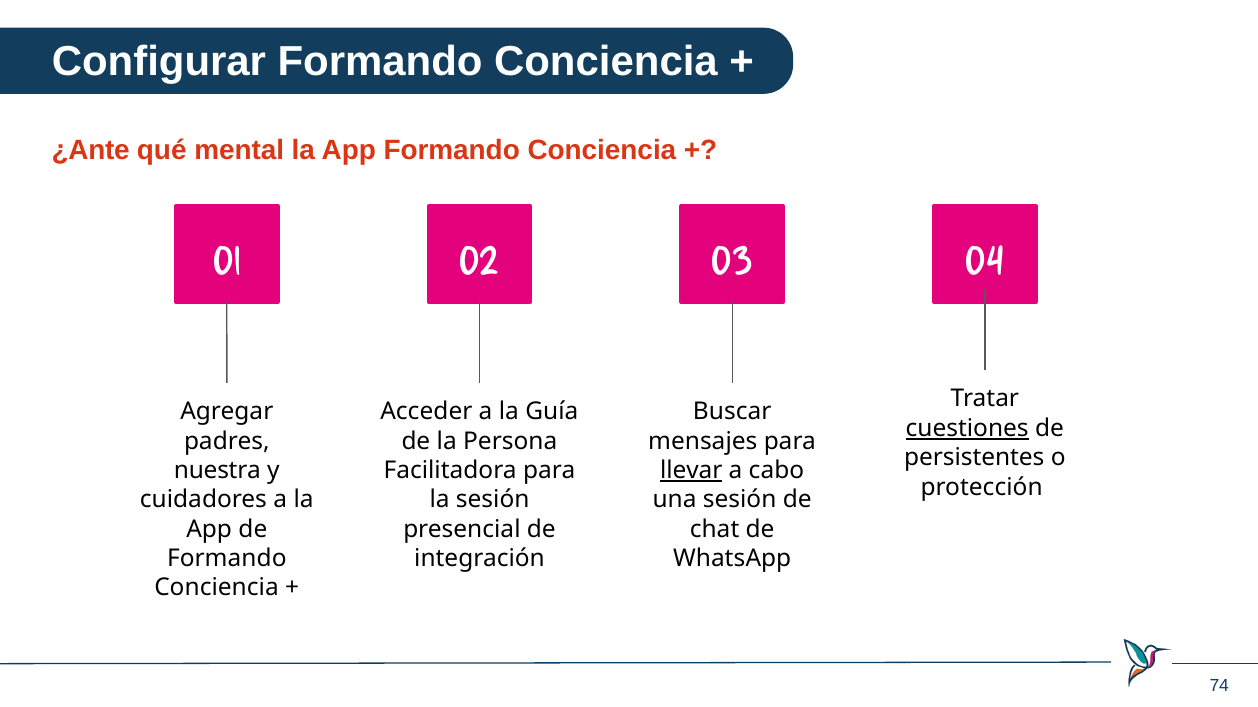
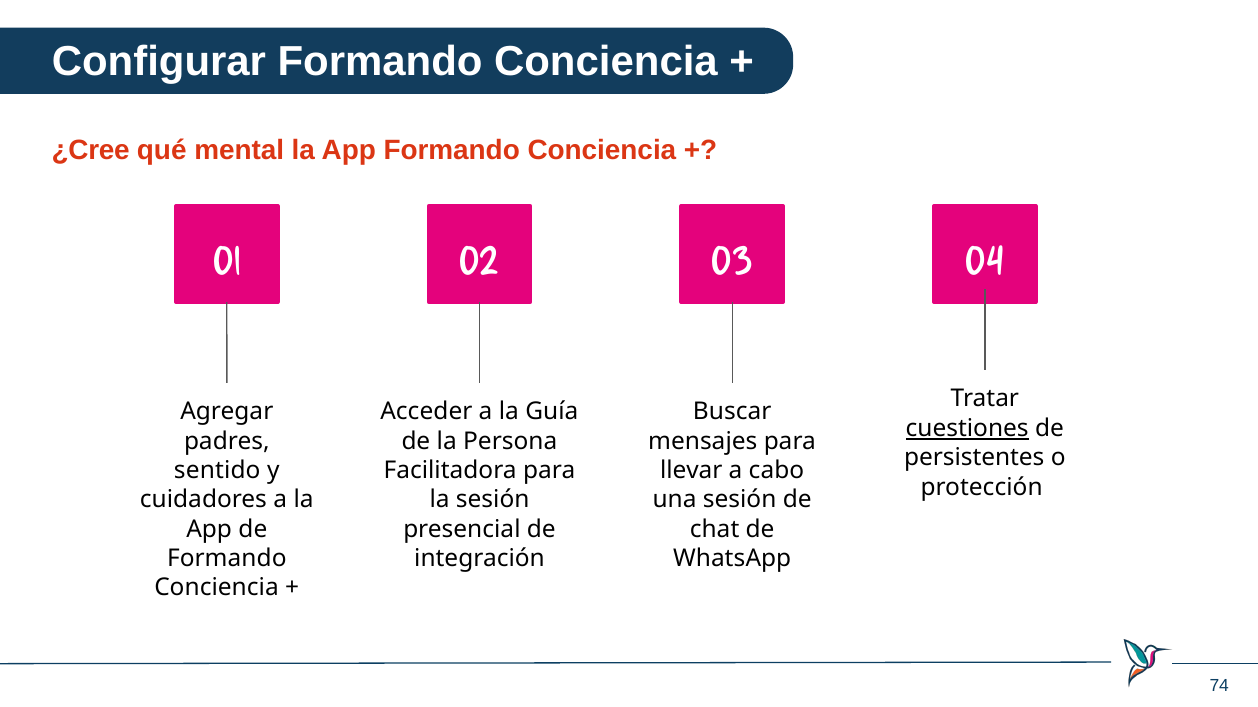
¿Ante: ¿Ante -> ¿Cree
nuestra: nuestra -> sentido
llevar underline: present -> none
